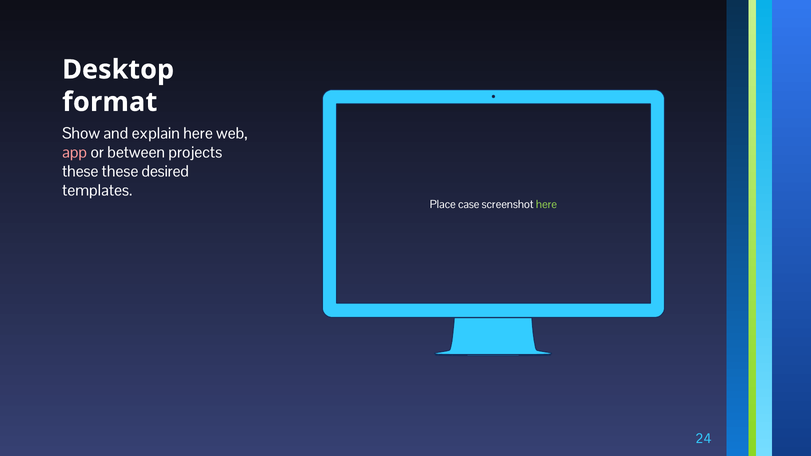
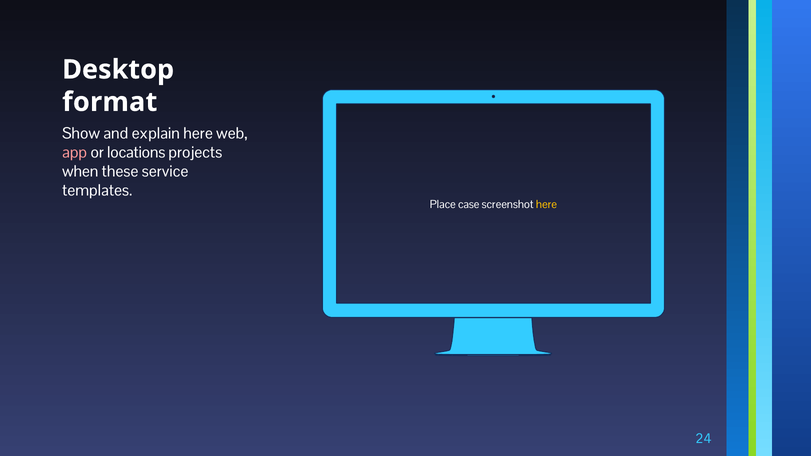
between: between -> locations
these at (80, 172): these -> when
desired: desired -> service
here at (546, 205) colour: light green -> yellow
